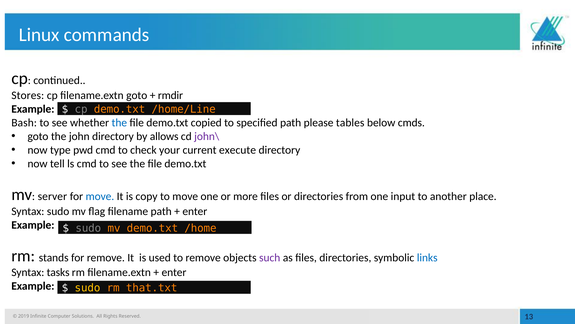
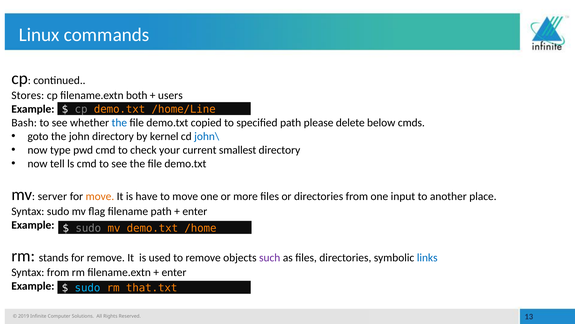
filename.extn goto: goto -> both
rmdir: rmdir -> users
tables: tables -> delete
allows: allows -> kernel
john\ colour: purple -> blue
execute: execute -> smallest
move at (100, 196) colour: blue -> orange
copy: copy -> have
Syntax tasks: tasks -> from
sudo at (88, 288) colour: yellow -> light blue
